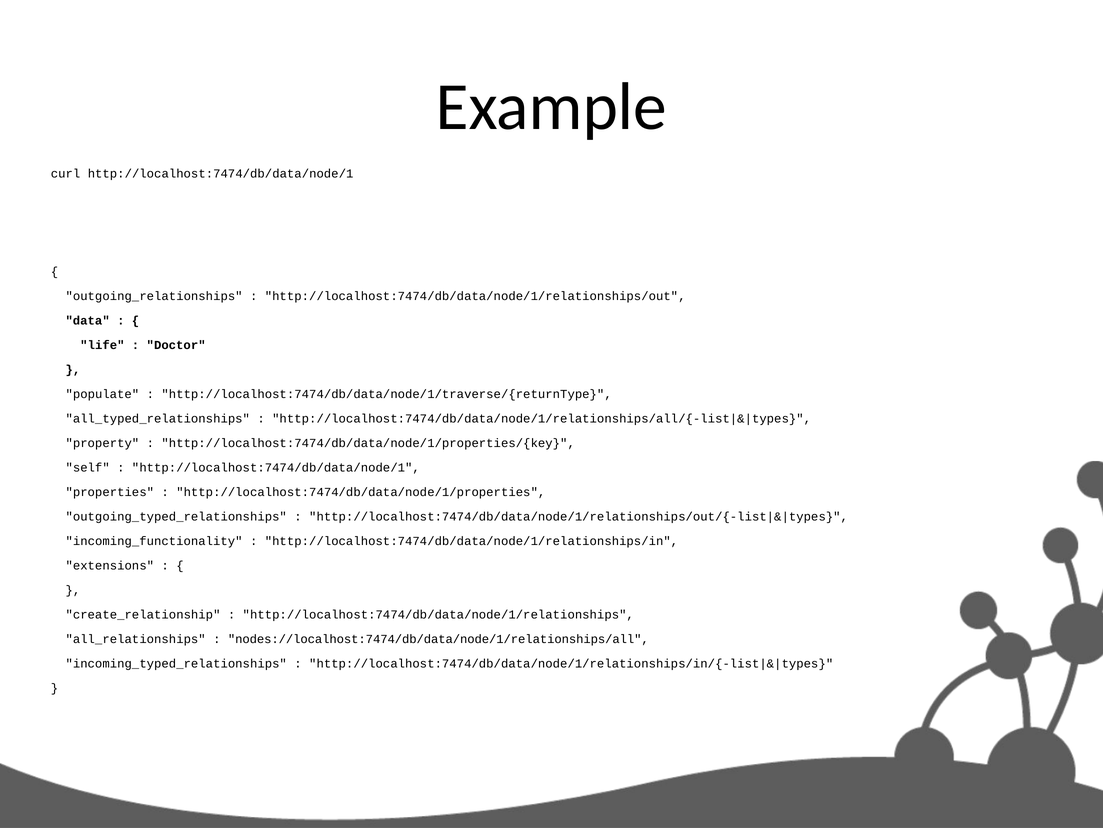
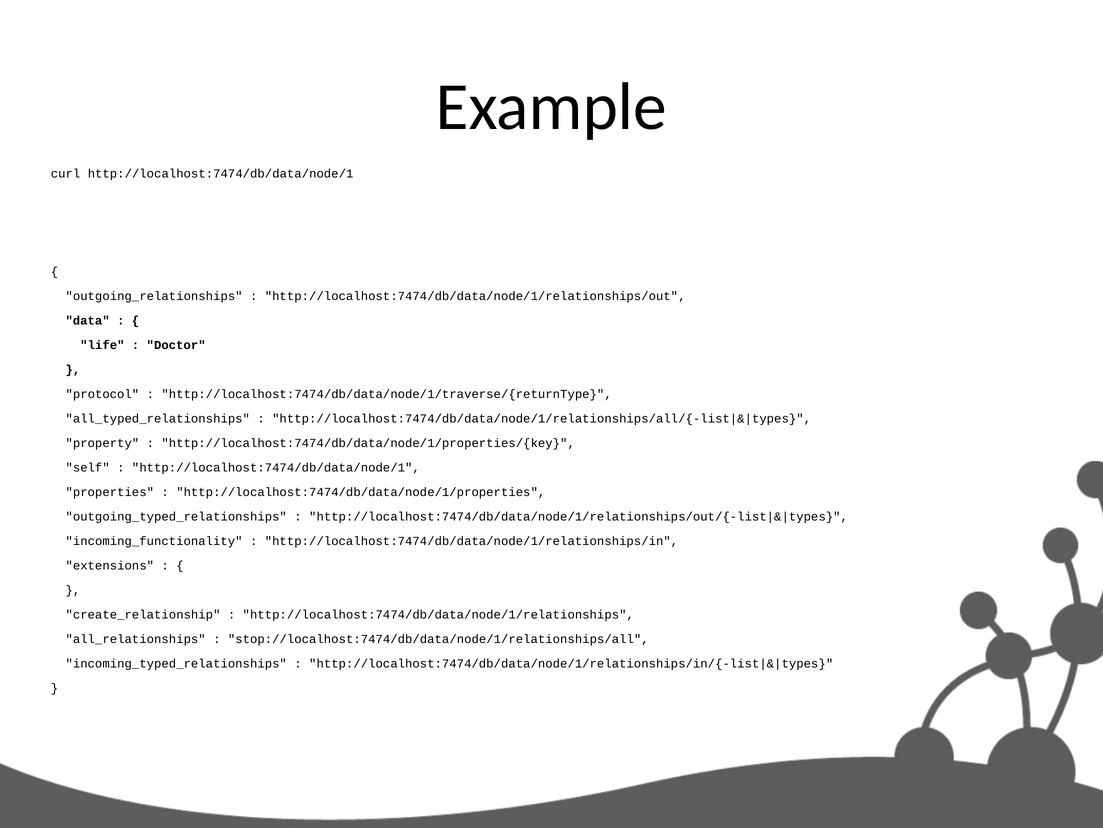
populate: populate -> protocol
nodes://localhost:7474/db/data/node/1/relationships/all: nodes://localhost:7474/db/data/node/1/relationships/all -> stop://localhost:7474/db/data/node/1/relationships/all
